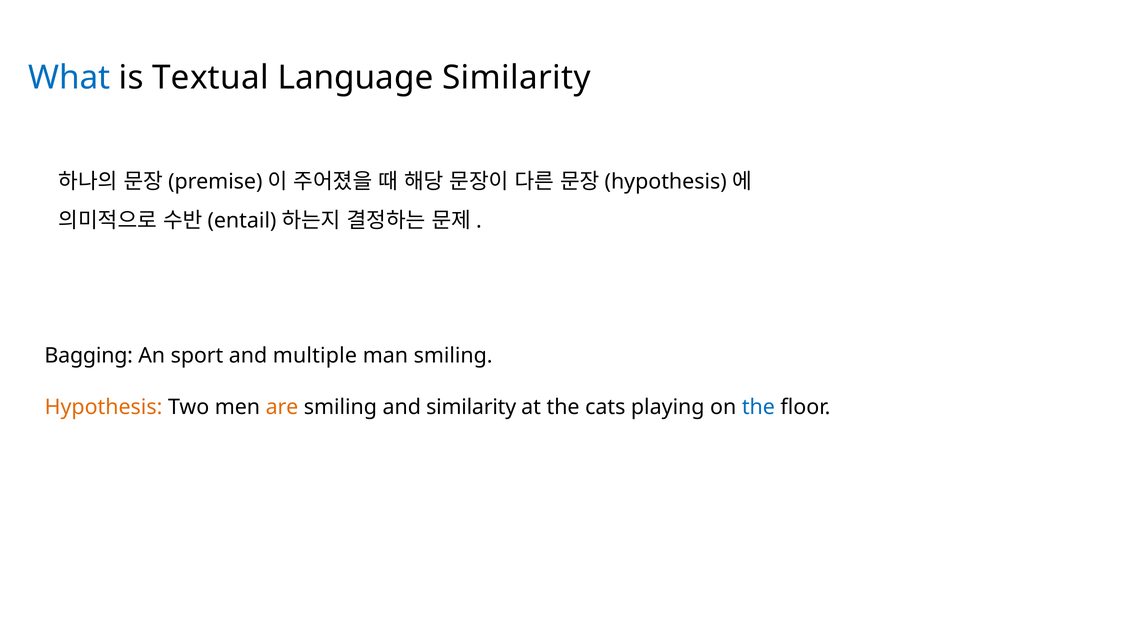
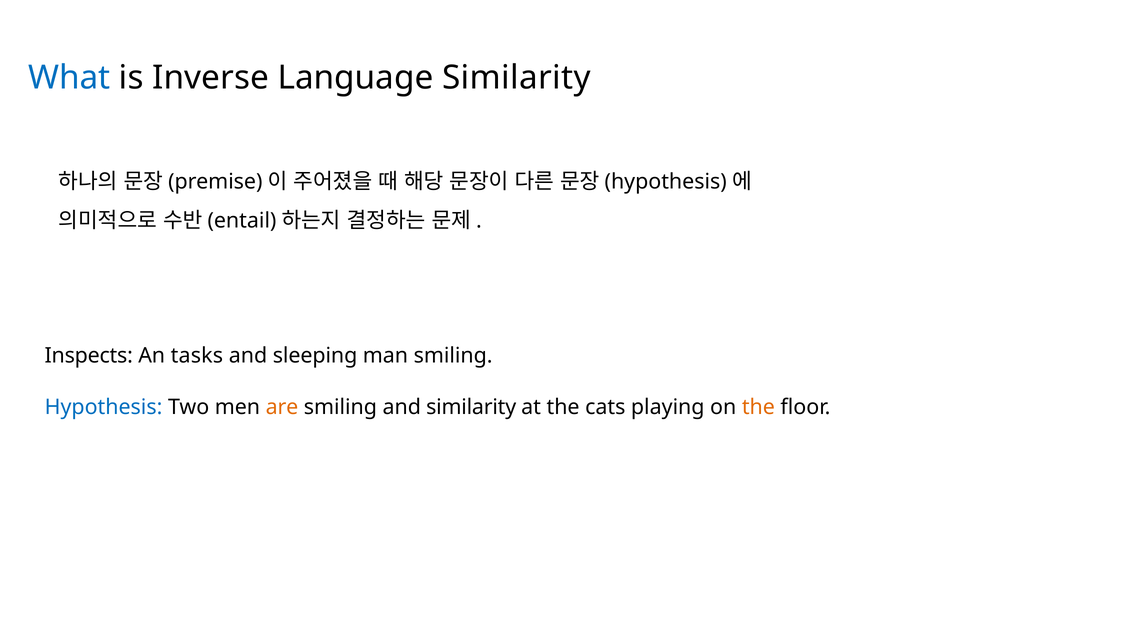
Textual: Textual -> Inverse
Bagging: Bagging -> Inspects
sport: sport -> tasks
multiple: multiple -> sleeping
Hypothesis colour: orange -> blue
the at (758, 407) colour: blue -> orange
